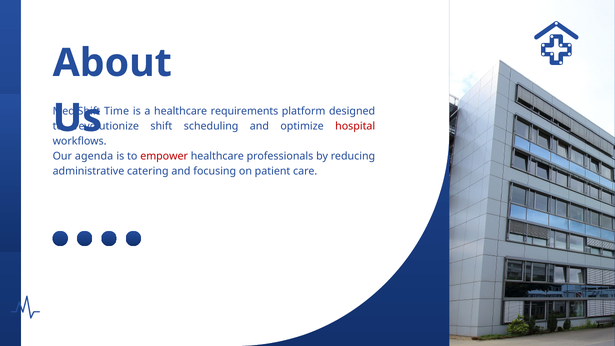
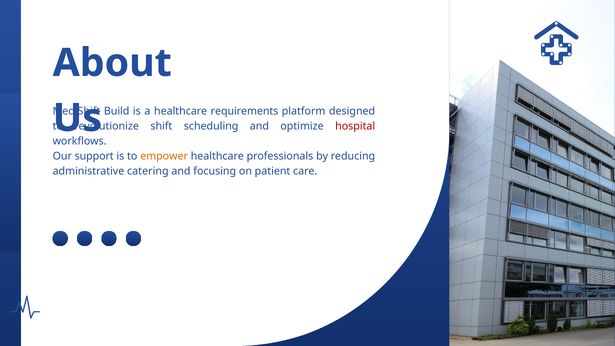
Time: Time -> Build
agenda: agenda -> support
empower colour: red -> orange
